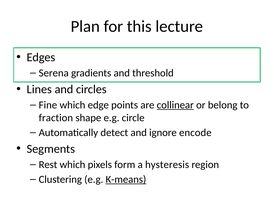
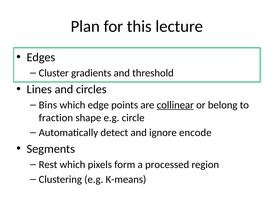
Serena: Serena -> Cluster
Fine: Fine -> Bins
hysteresis: hysteresis -> processed
K-means underline: present -> none
